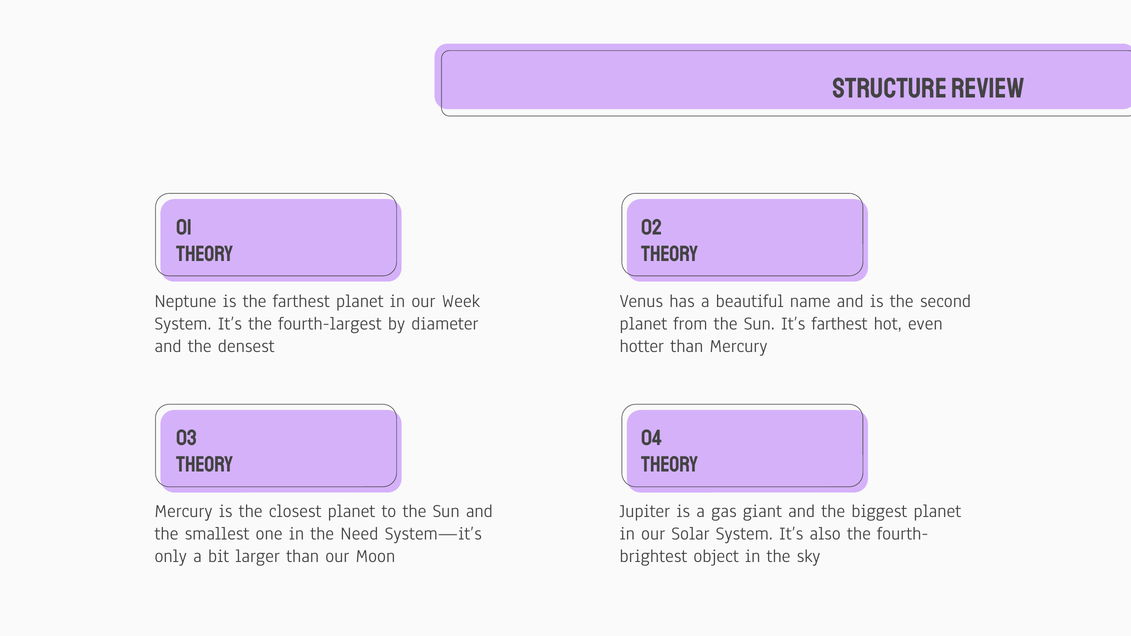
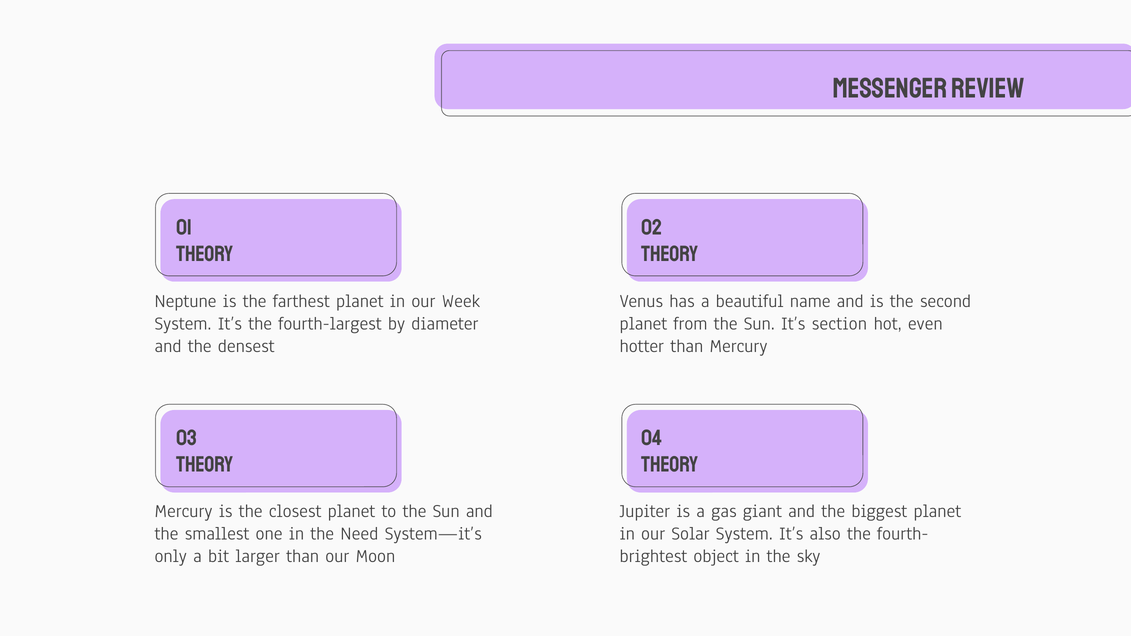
STRUCTURE: STRUCTURE -> MESSENGER
It’s farthest: farthest -> section
